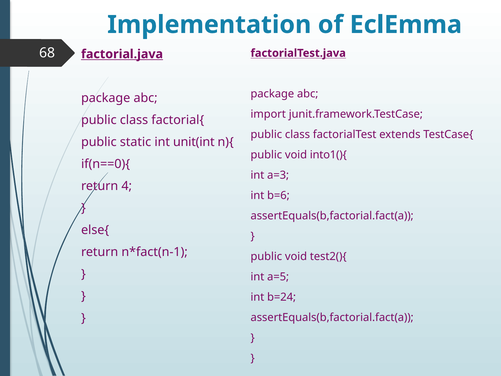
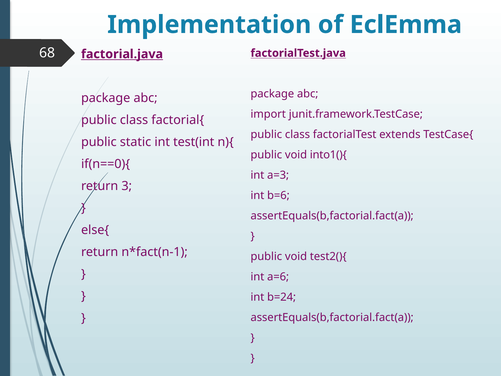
unit(int: unit(int -> test(int
4: 4 -> 3
a=5: a=5 -> a=6
